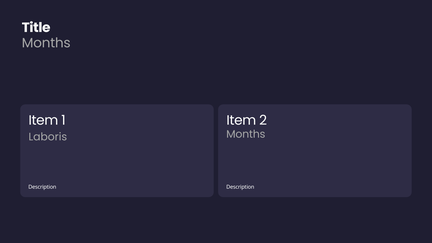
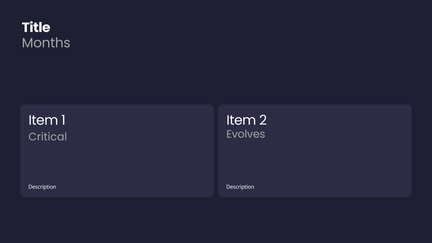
Months at (246, 134): Months -> Evolves
Laboris: Laboris -> Critical
